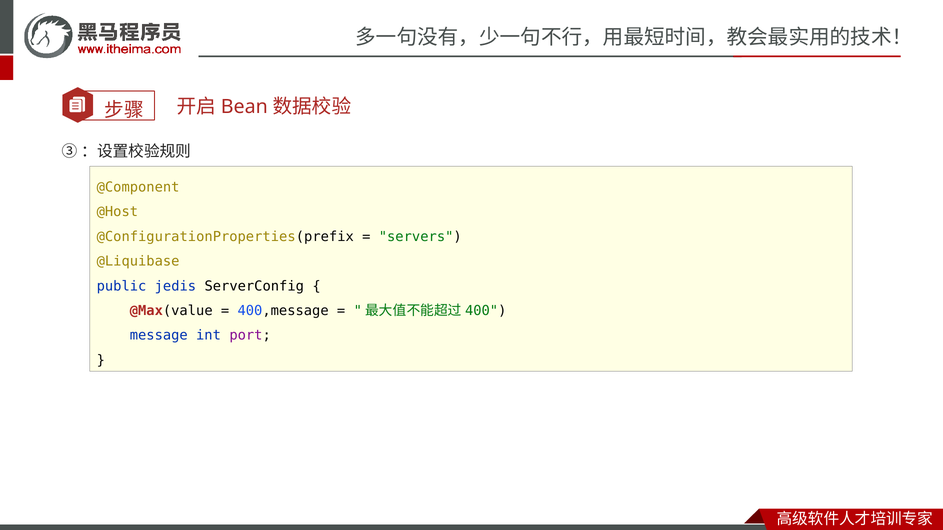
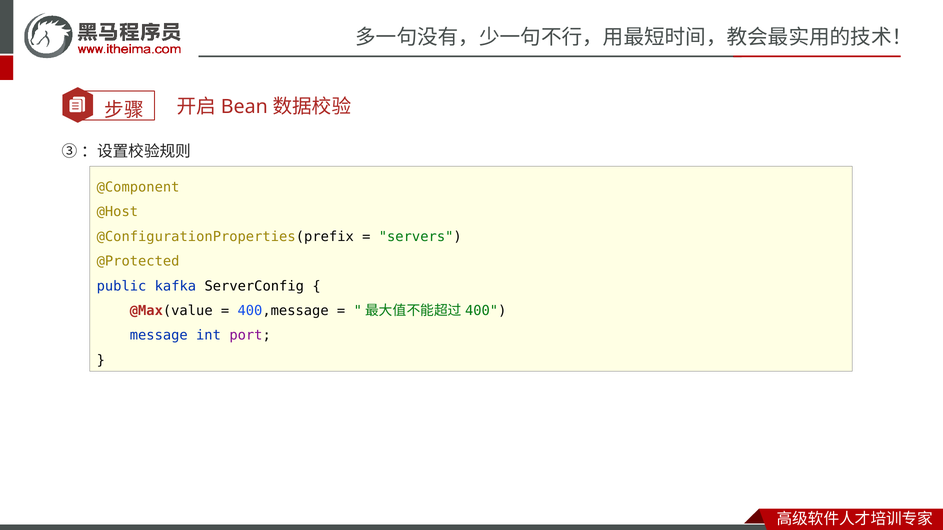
@Liquibase: @Liquibase -> @Protected
jedis: jedis -> kafka
